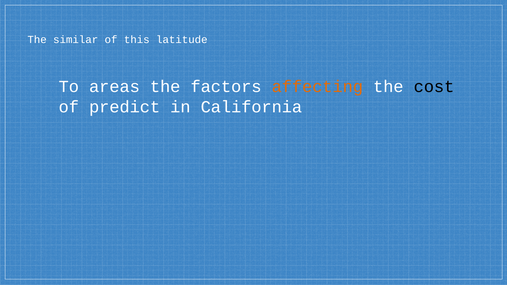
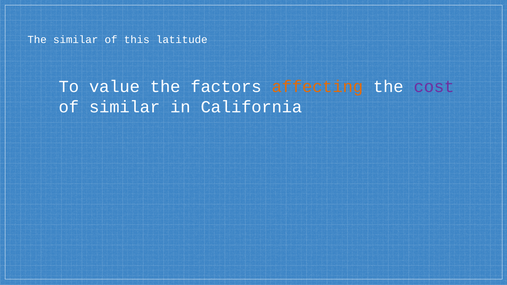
areas: areas -> value
cost colour: black -> purple
of predict: predict -> similar
